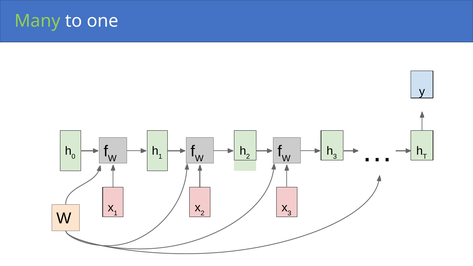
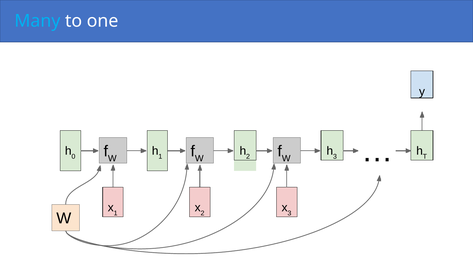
Many colour: light green -> light blue
